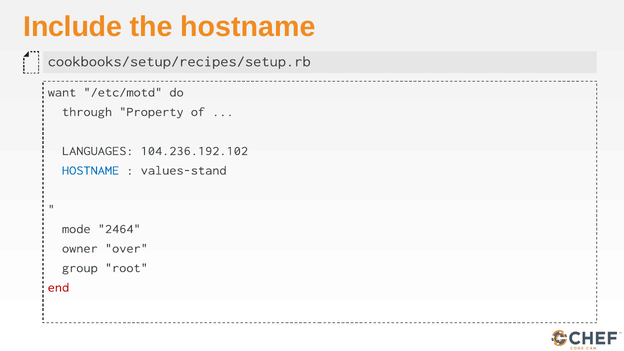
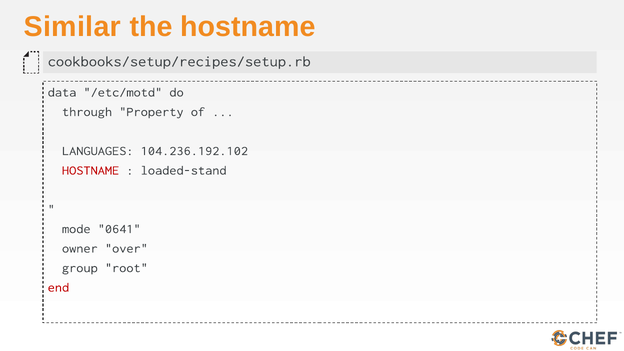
Include: Include -> Similar
want: want -> data
HOSTNAME at (91, 170) colour: blue -> red
values-stand: values-stand -> loaded-stand
2464: 2464 -> 0641
